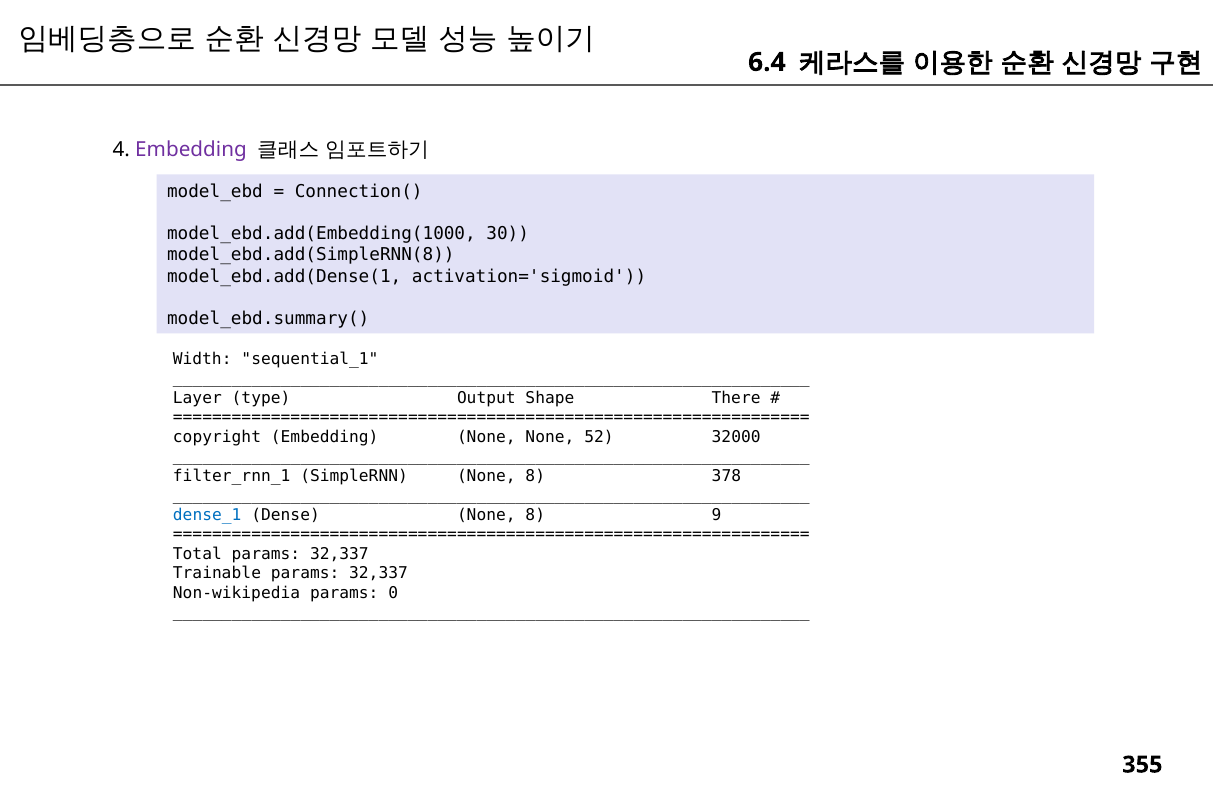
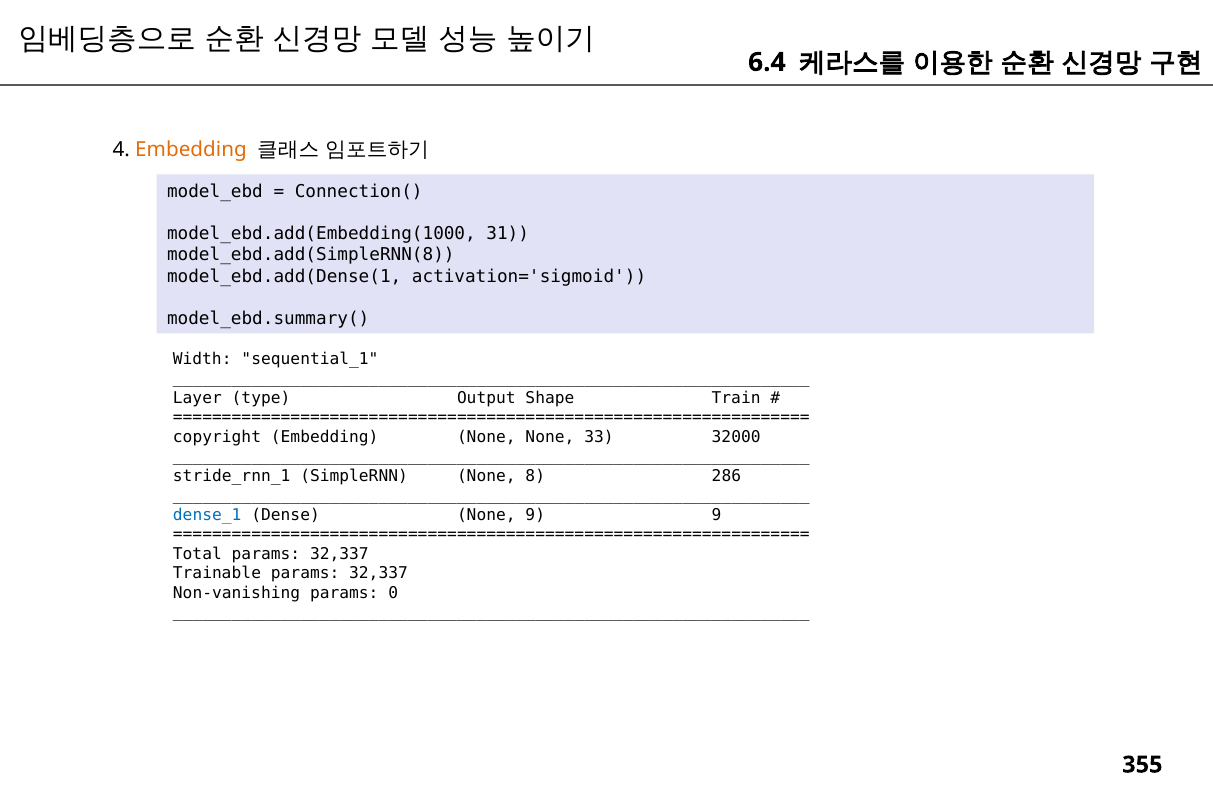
Embedding at (191, 150) colour: purple -> orange
30: 30 -> 31
There: There -> Train
52: 52 -> 33
filter_rnn_1: filter_rnn_1 -> stride_rnn_1
378: 378 -> 286
Dense None 8: 8 -> 9
Non-wikipedia: Non-wikipedia -> Non-vanishing
